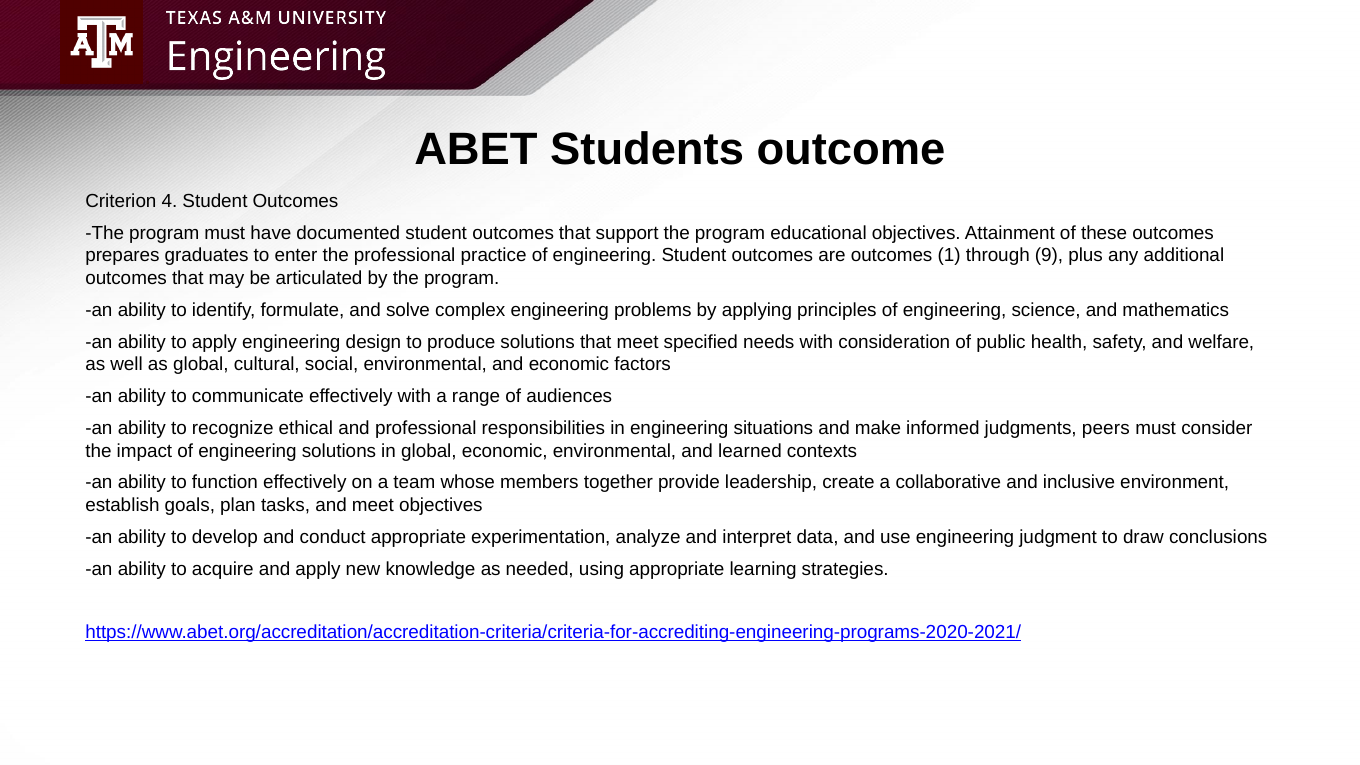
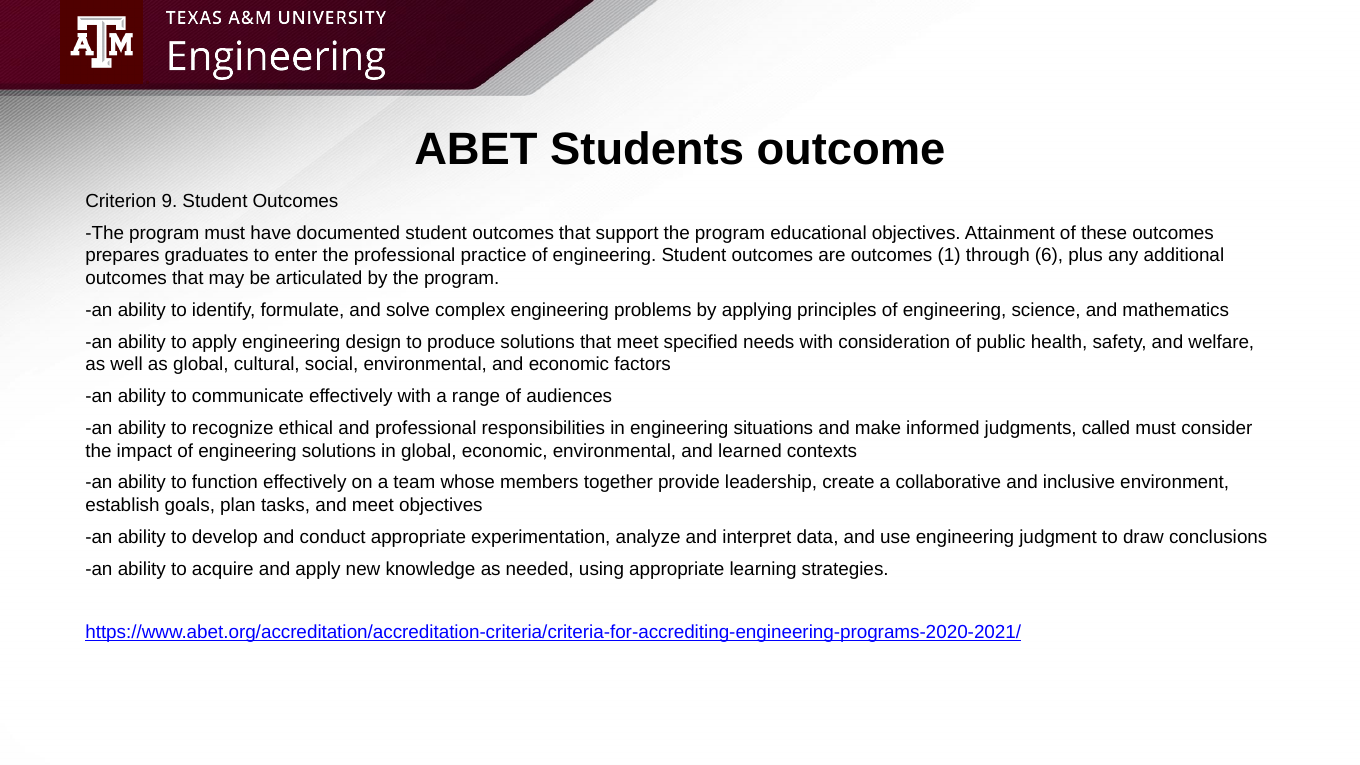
4: 4 -> 9
9: 9 -> 6
peers: peers -> called
